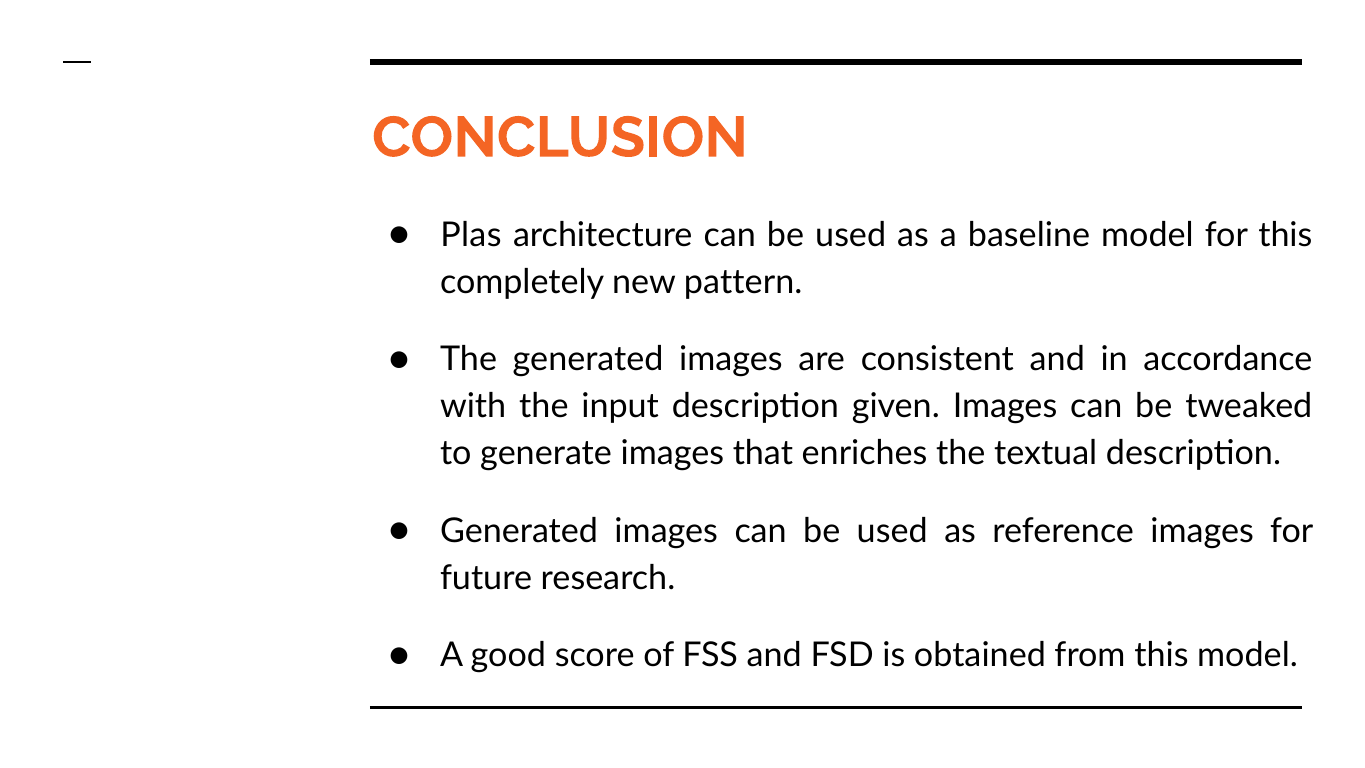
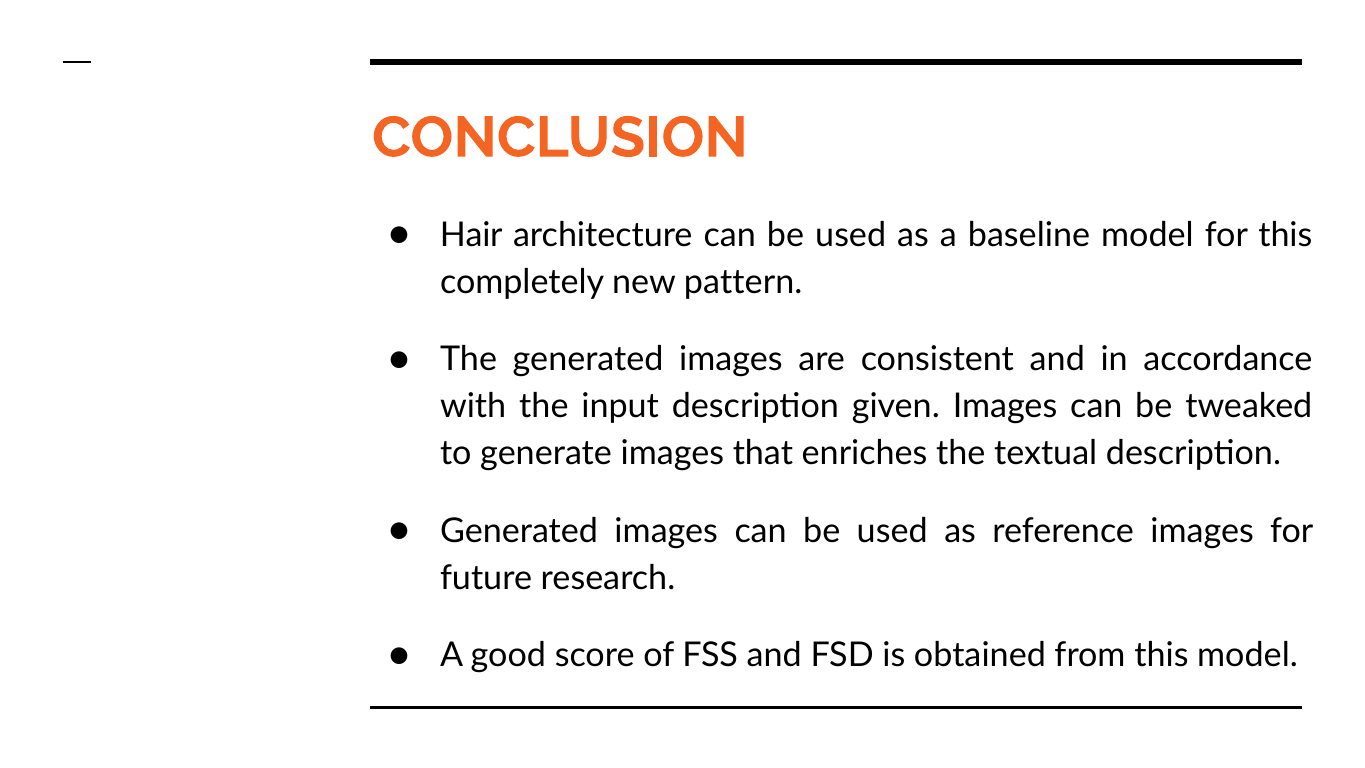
Plas: Plas -> Hair
